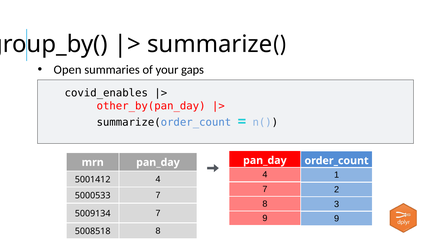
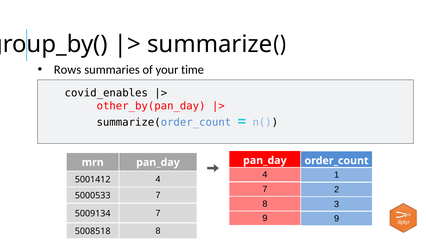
Open: Open -> Rows
gaps: gaps -> time
